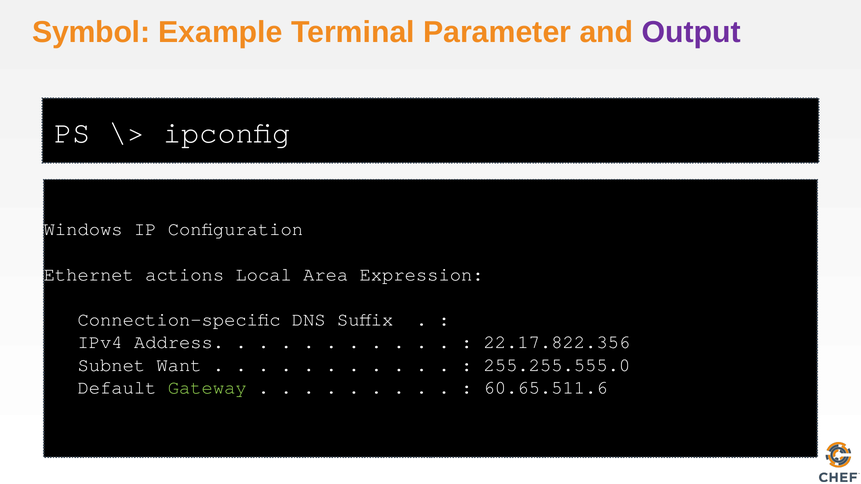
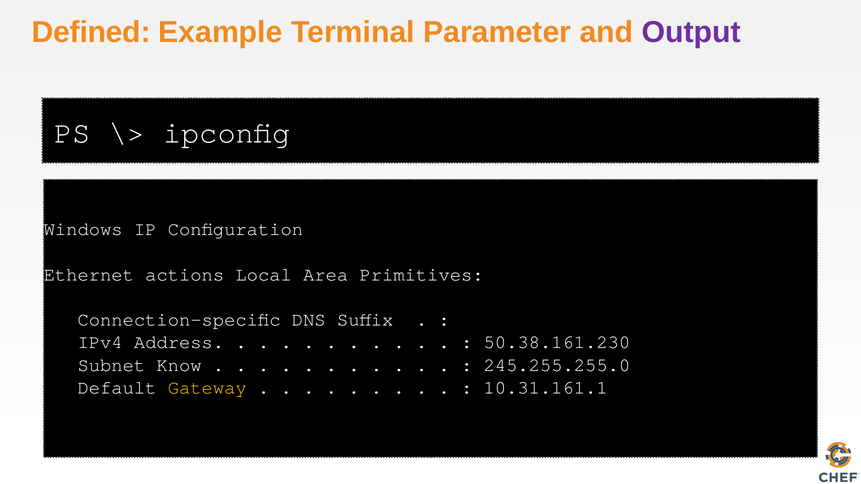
Symbol: Symbol -> Defined
Expression: Expression -> Primitives
22.17.822.356: 22.17.822.356 -> 50.38.161.230
Want: Want -> Know
255.255.555.0: 255.255.555.0 -> 245.255.255.0
Gateway colour: light green -> yellow
60.65.511.6: 60.65.511.6 -> 10.31.161.1
